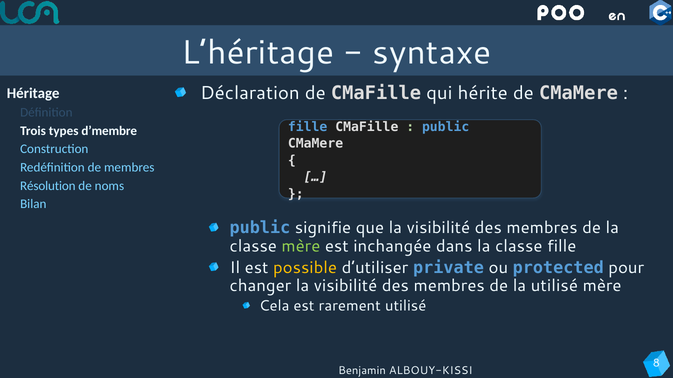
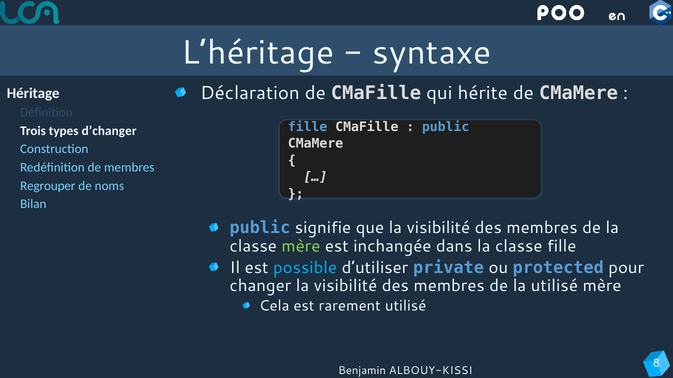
d’membre: d’membre -> d’changer
Résolution: Résolution -> Regrouper
possible colour: yellow -> light blue
